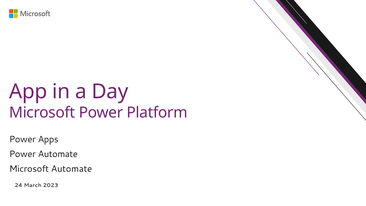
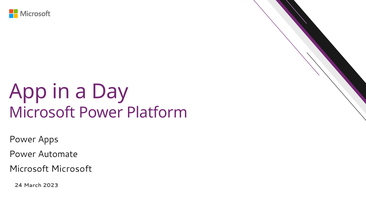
Microsoft Automate: Automate -> Microsoft
